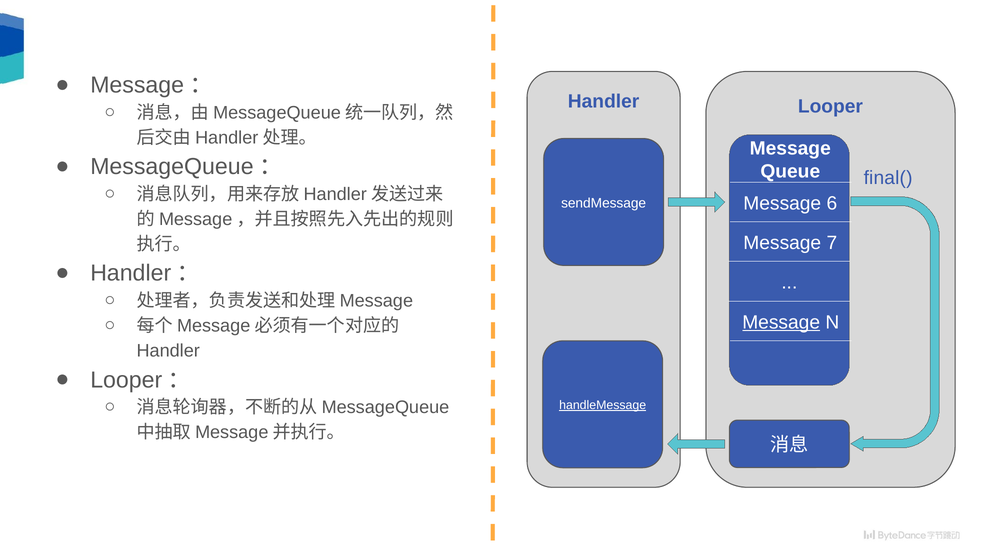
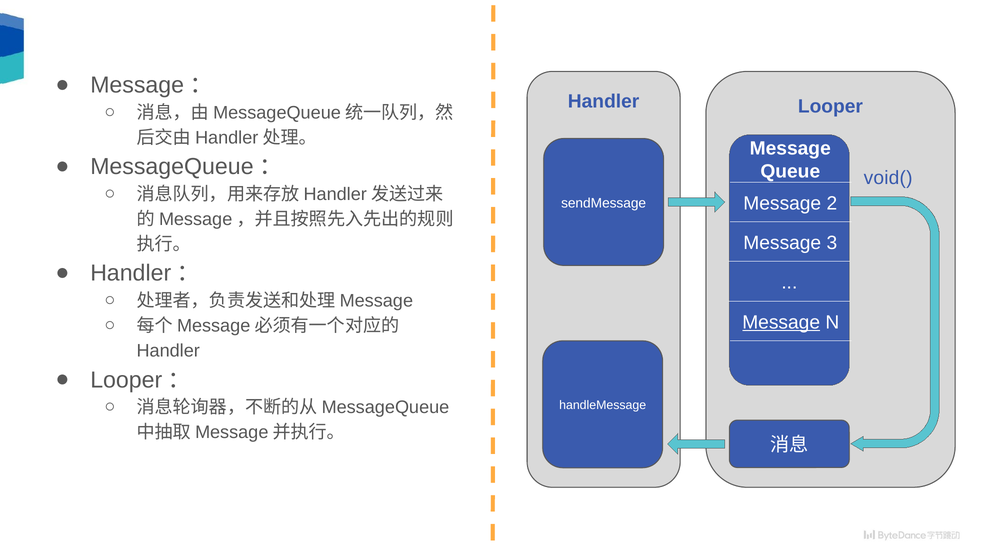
final(: final( -> void(
6: 6 -> 2
7: 7 -> 3
handleMessage underline: present -> none
